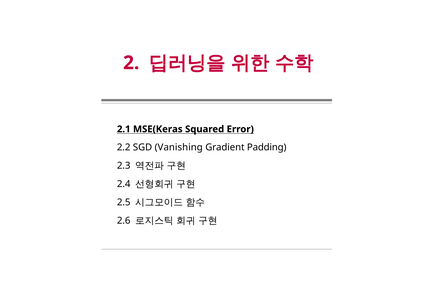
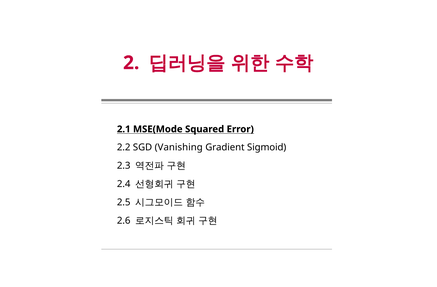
MSE(Keras: MSE(Keras -> MSE(Mode
Padding: Padding -> Sigmoid
